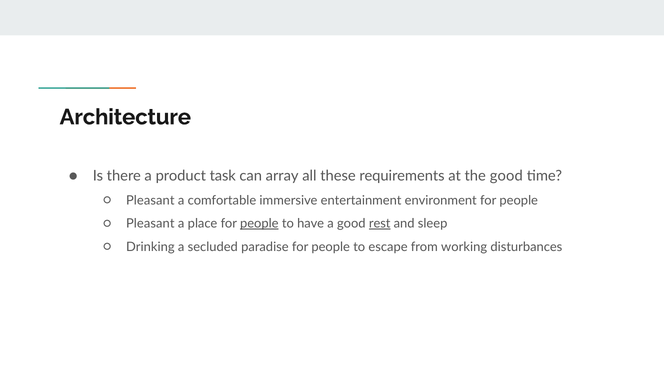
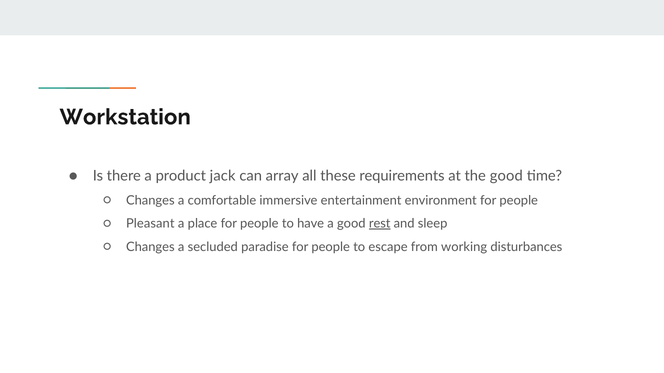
Architecture: Architecture -> Workstation
task: task -> jack
Pleasant at (150, 201): Pleasant -> Changes
people at (259, 224) underline: present -> none
Drinking at (150, 247): Drinking -> Changes
